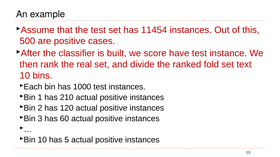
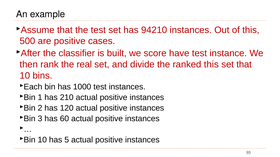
11454: 11454 -> 94210
ranked fold: fold -> this
set text: text -> that
